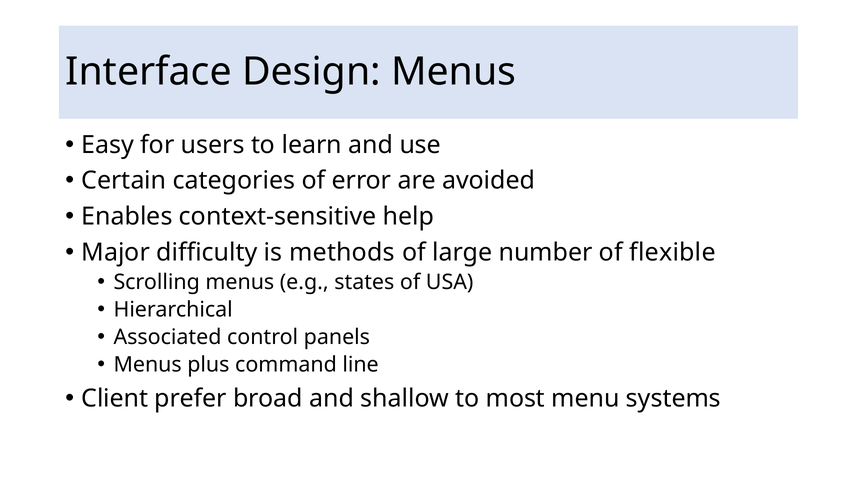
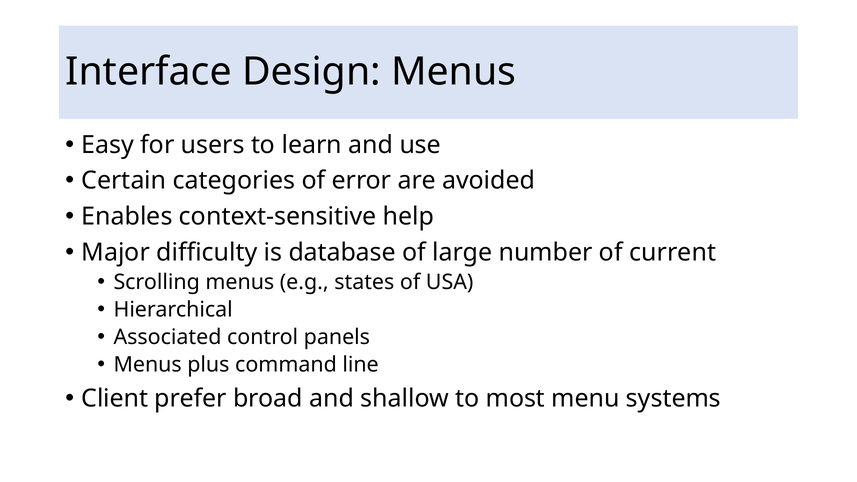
methods: methods -> database
flexible: flexible -> current
